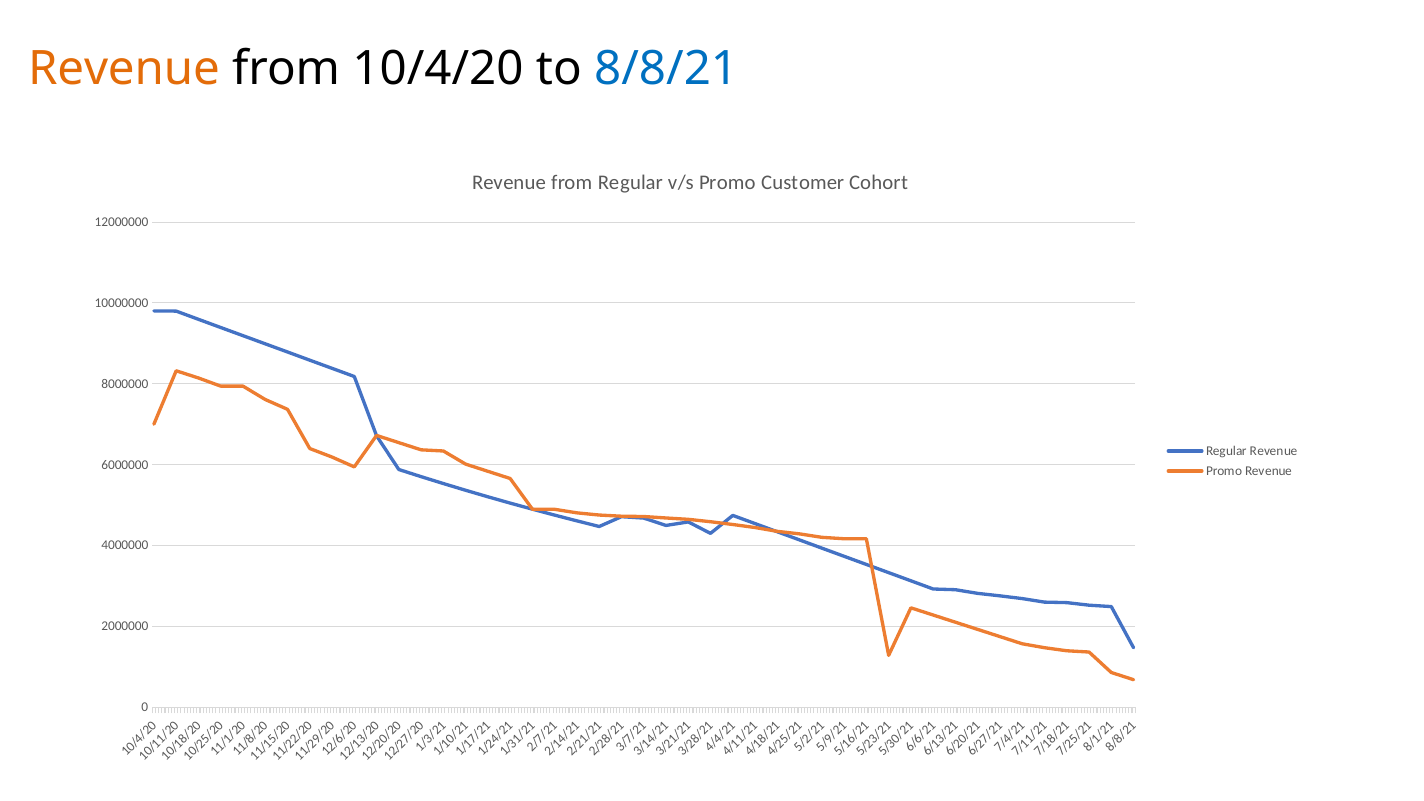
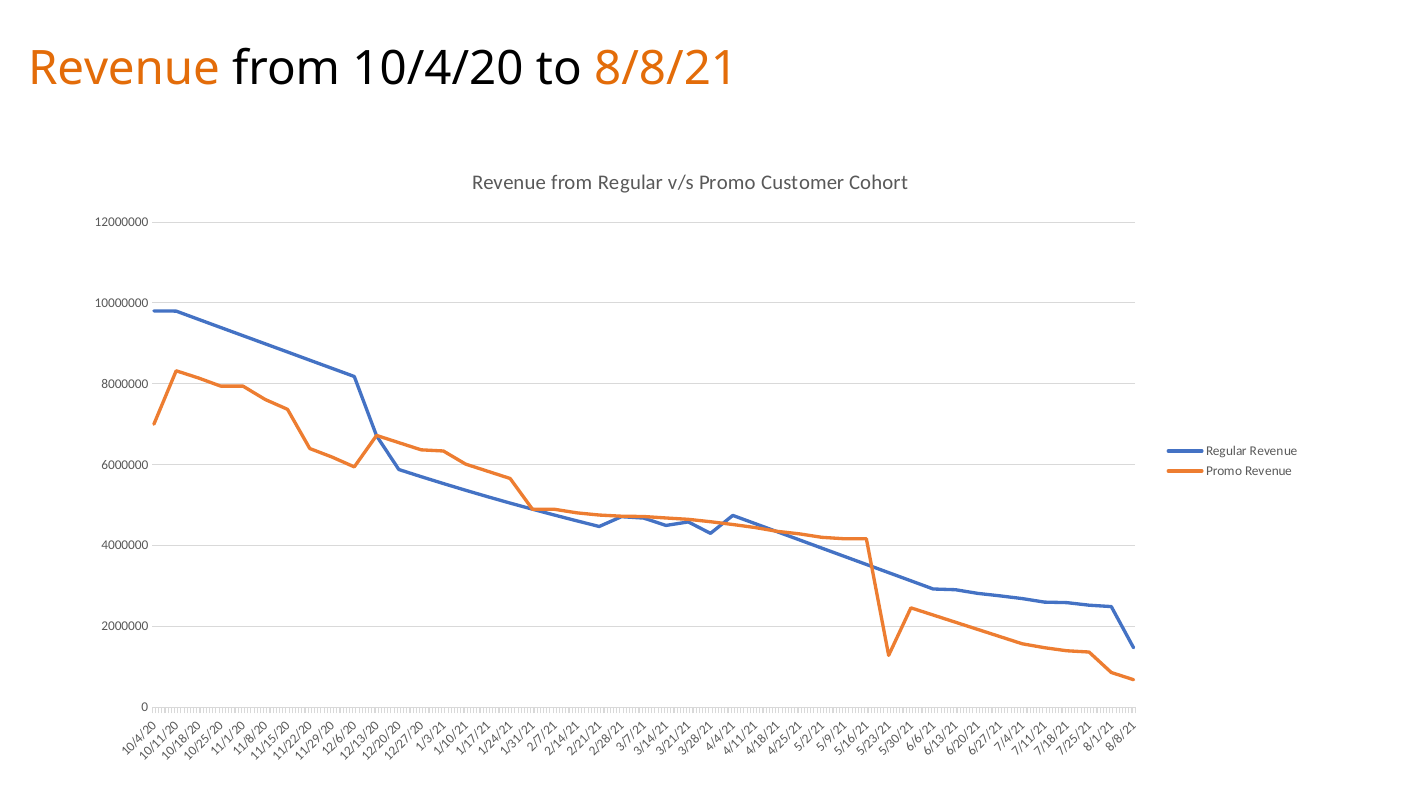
8/8/21 colour: blue -> orange
